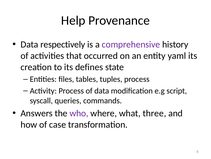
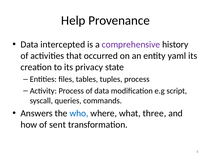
respectively: respectively -> intercepted
defines: defines -> privacy
who colour: purple -> blue
case: case -> sent
